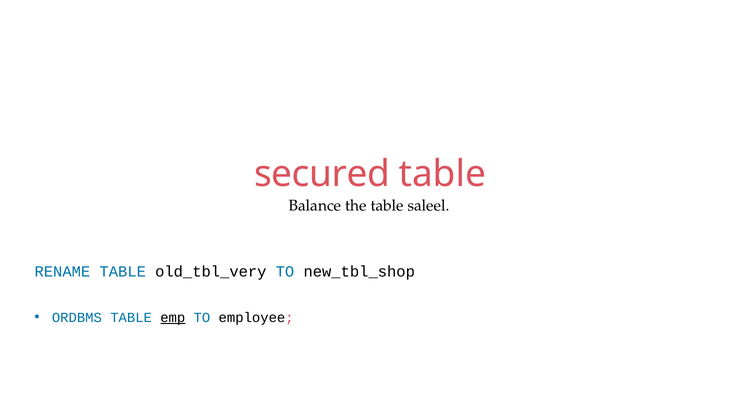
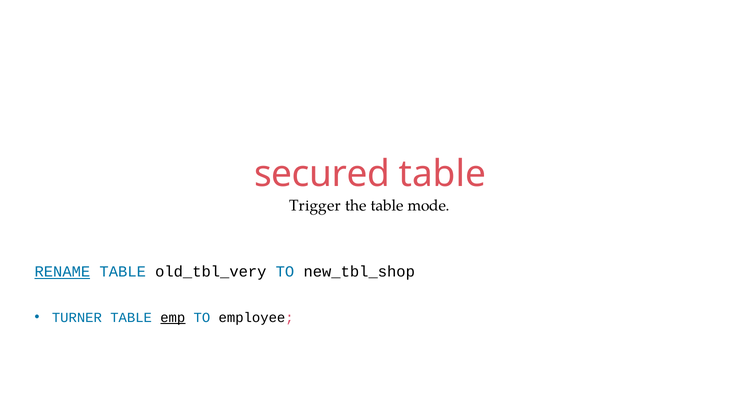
Balance: Balance -> Trigger
saleel: saleel -> mode
RENAME underline: none -> present
ORDBMS: ORDBMS -> TURNER
